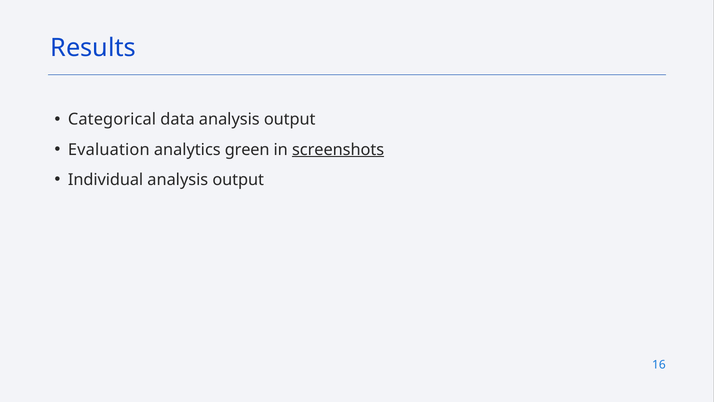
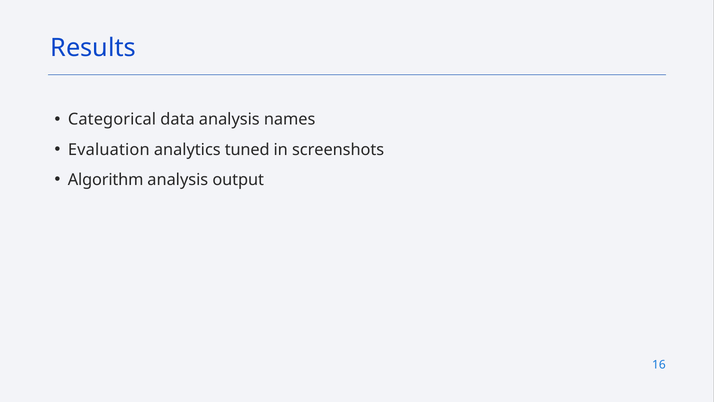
data analysis output: output -> names
green: green -> tuned
screenshots underline: present -> none
Individual: Individual -> Algorithm
